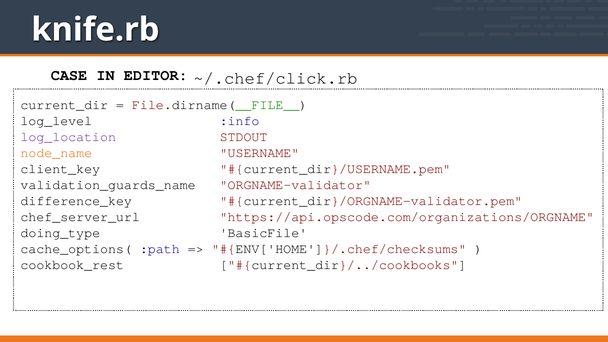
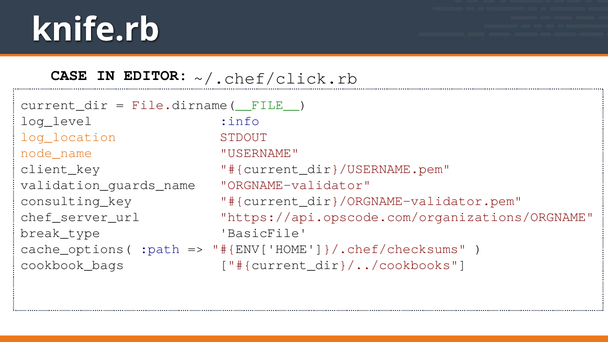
log_location colour: purple -> orange
difference_key: difference_key -> consulting_key
doing_type: doing_type -> break_type
cookbook_rest: cookbook_rest -> cookbook_bags
